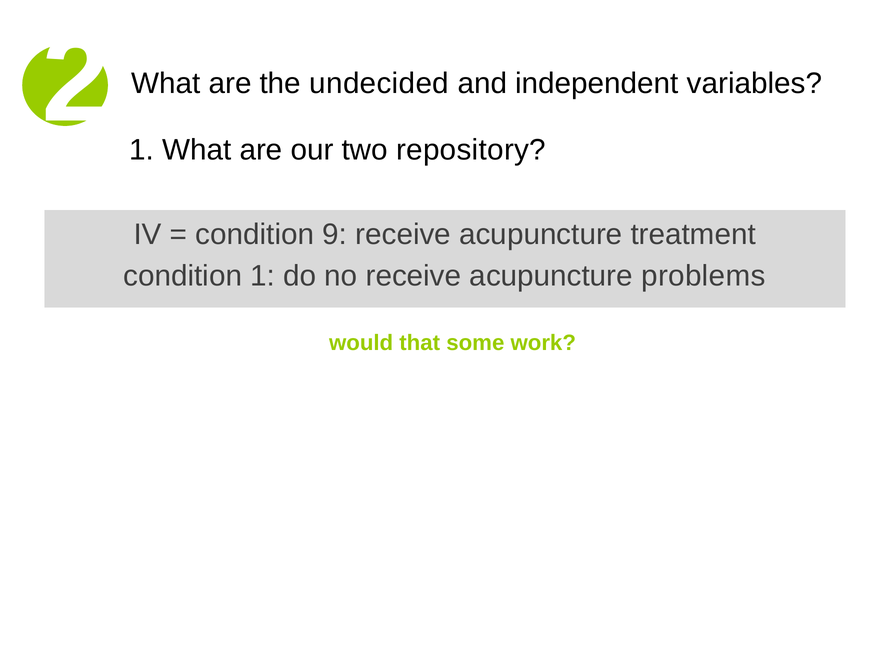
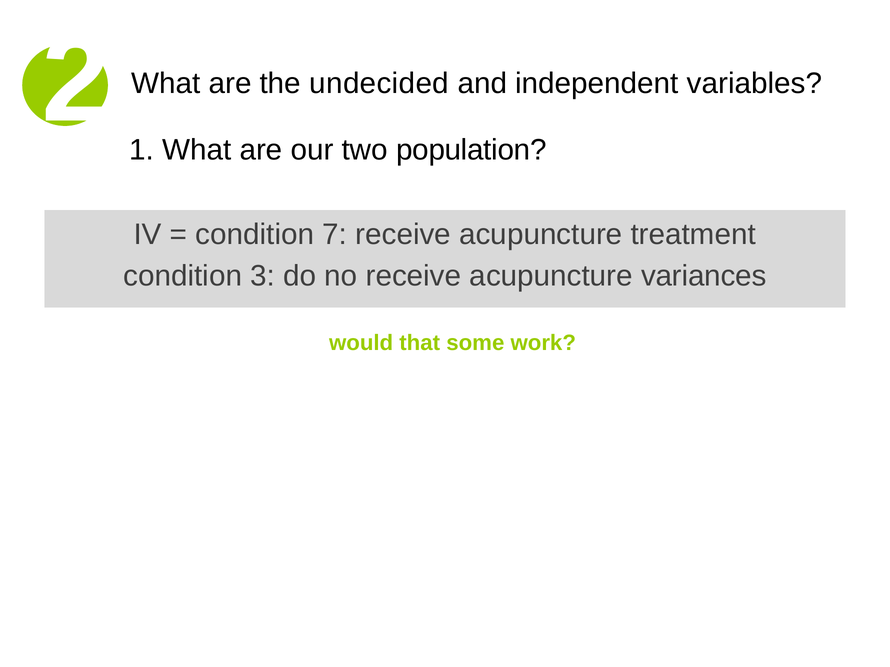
repository: repository -> population
9: 9 -> 7
condition 1: 1 -> 3
problems: problems -> variances
